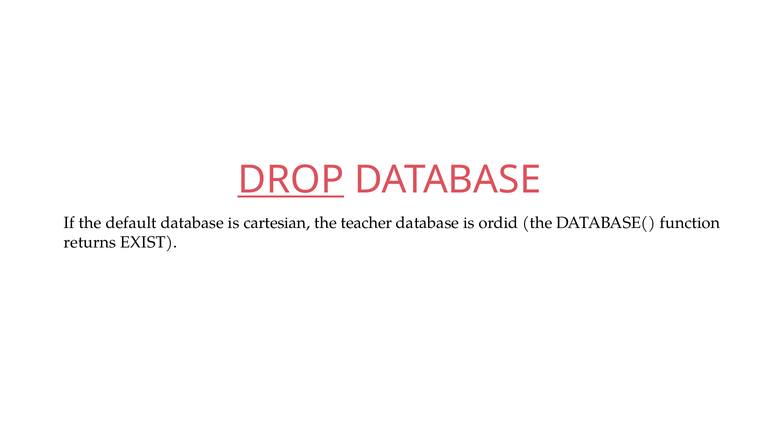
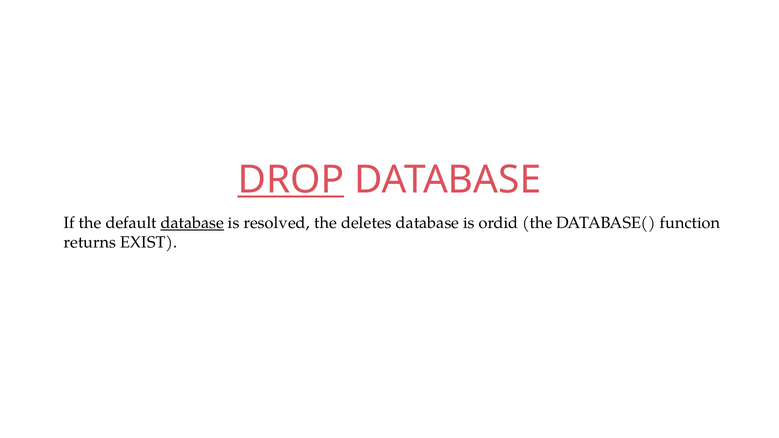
database at (192, 223) underline: none -> present
cartesian: cartesian -> resolved
teacher: teacher -> deletes
